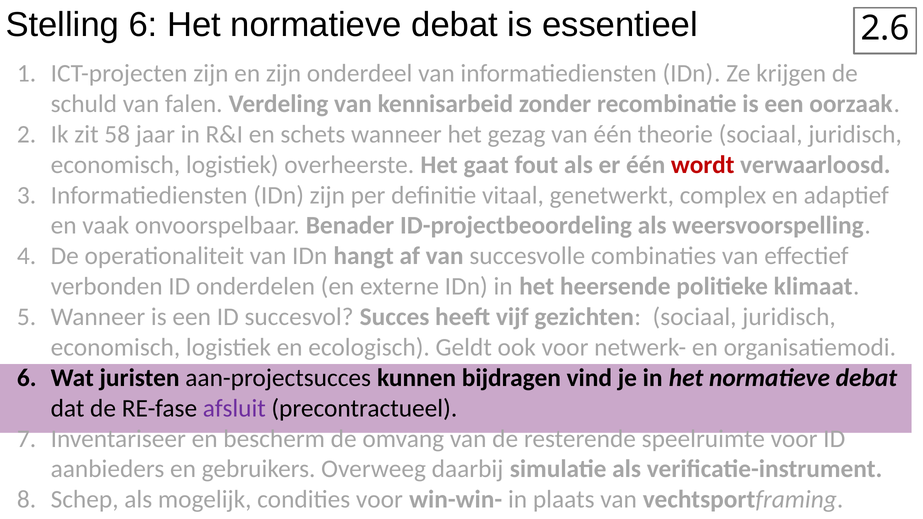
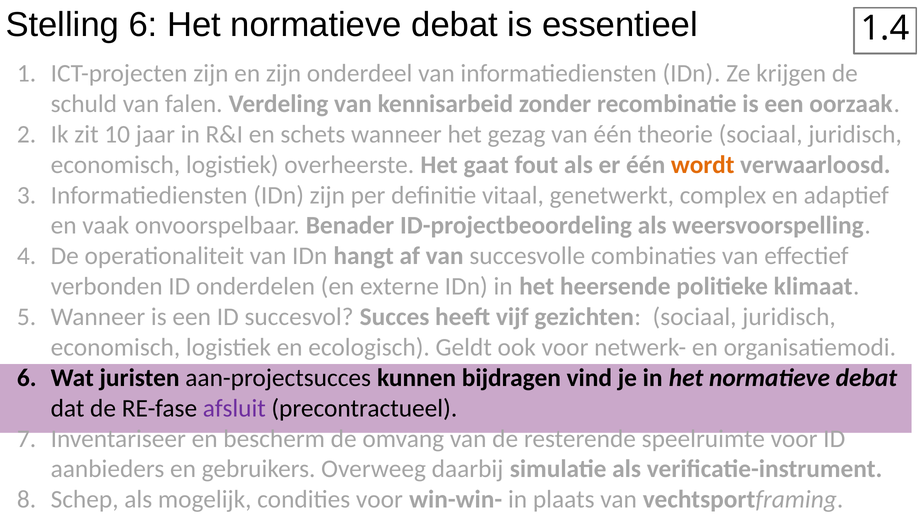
2.6: 2.6 -> 1.4
58: 58 -> 10
wordt colour: red -> orange
